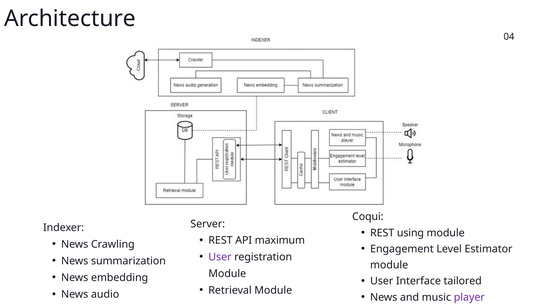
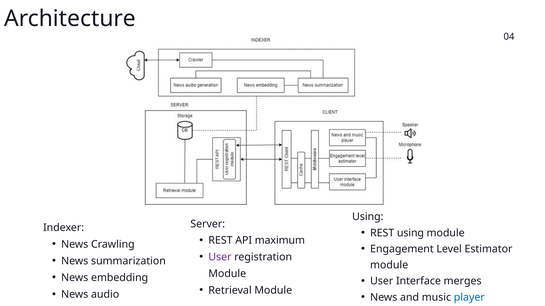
Coqui at (368, 217): Coqui -> Using
tailored: tailored -> merges
player colour: purple -> blue
